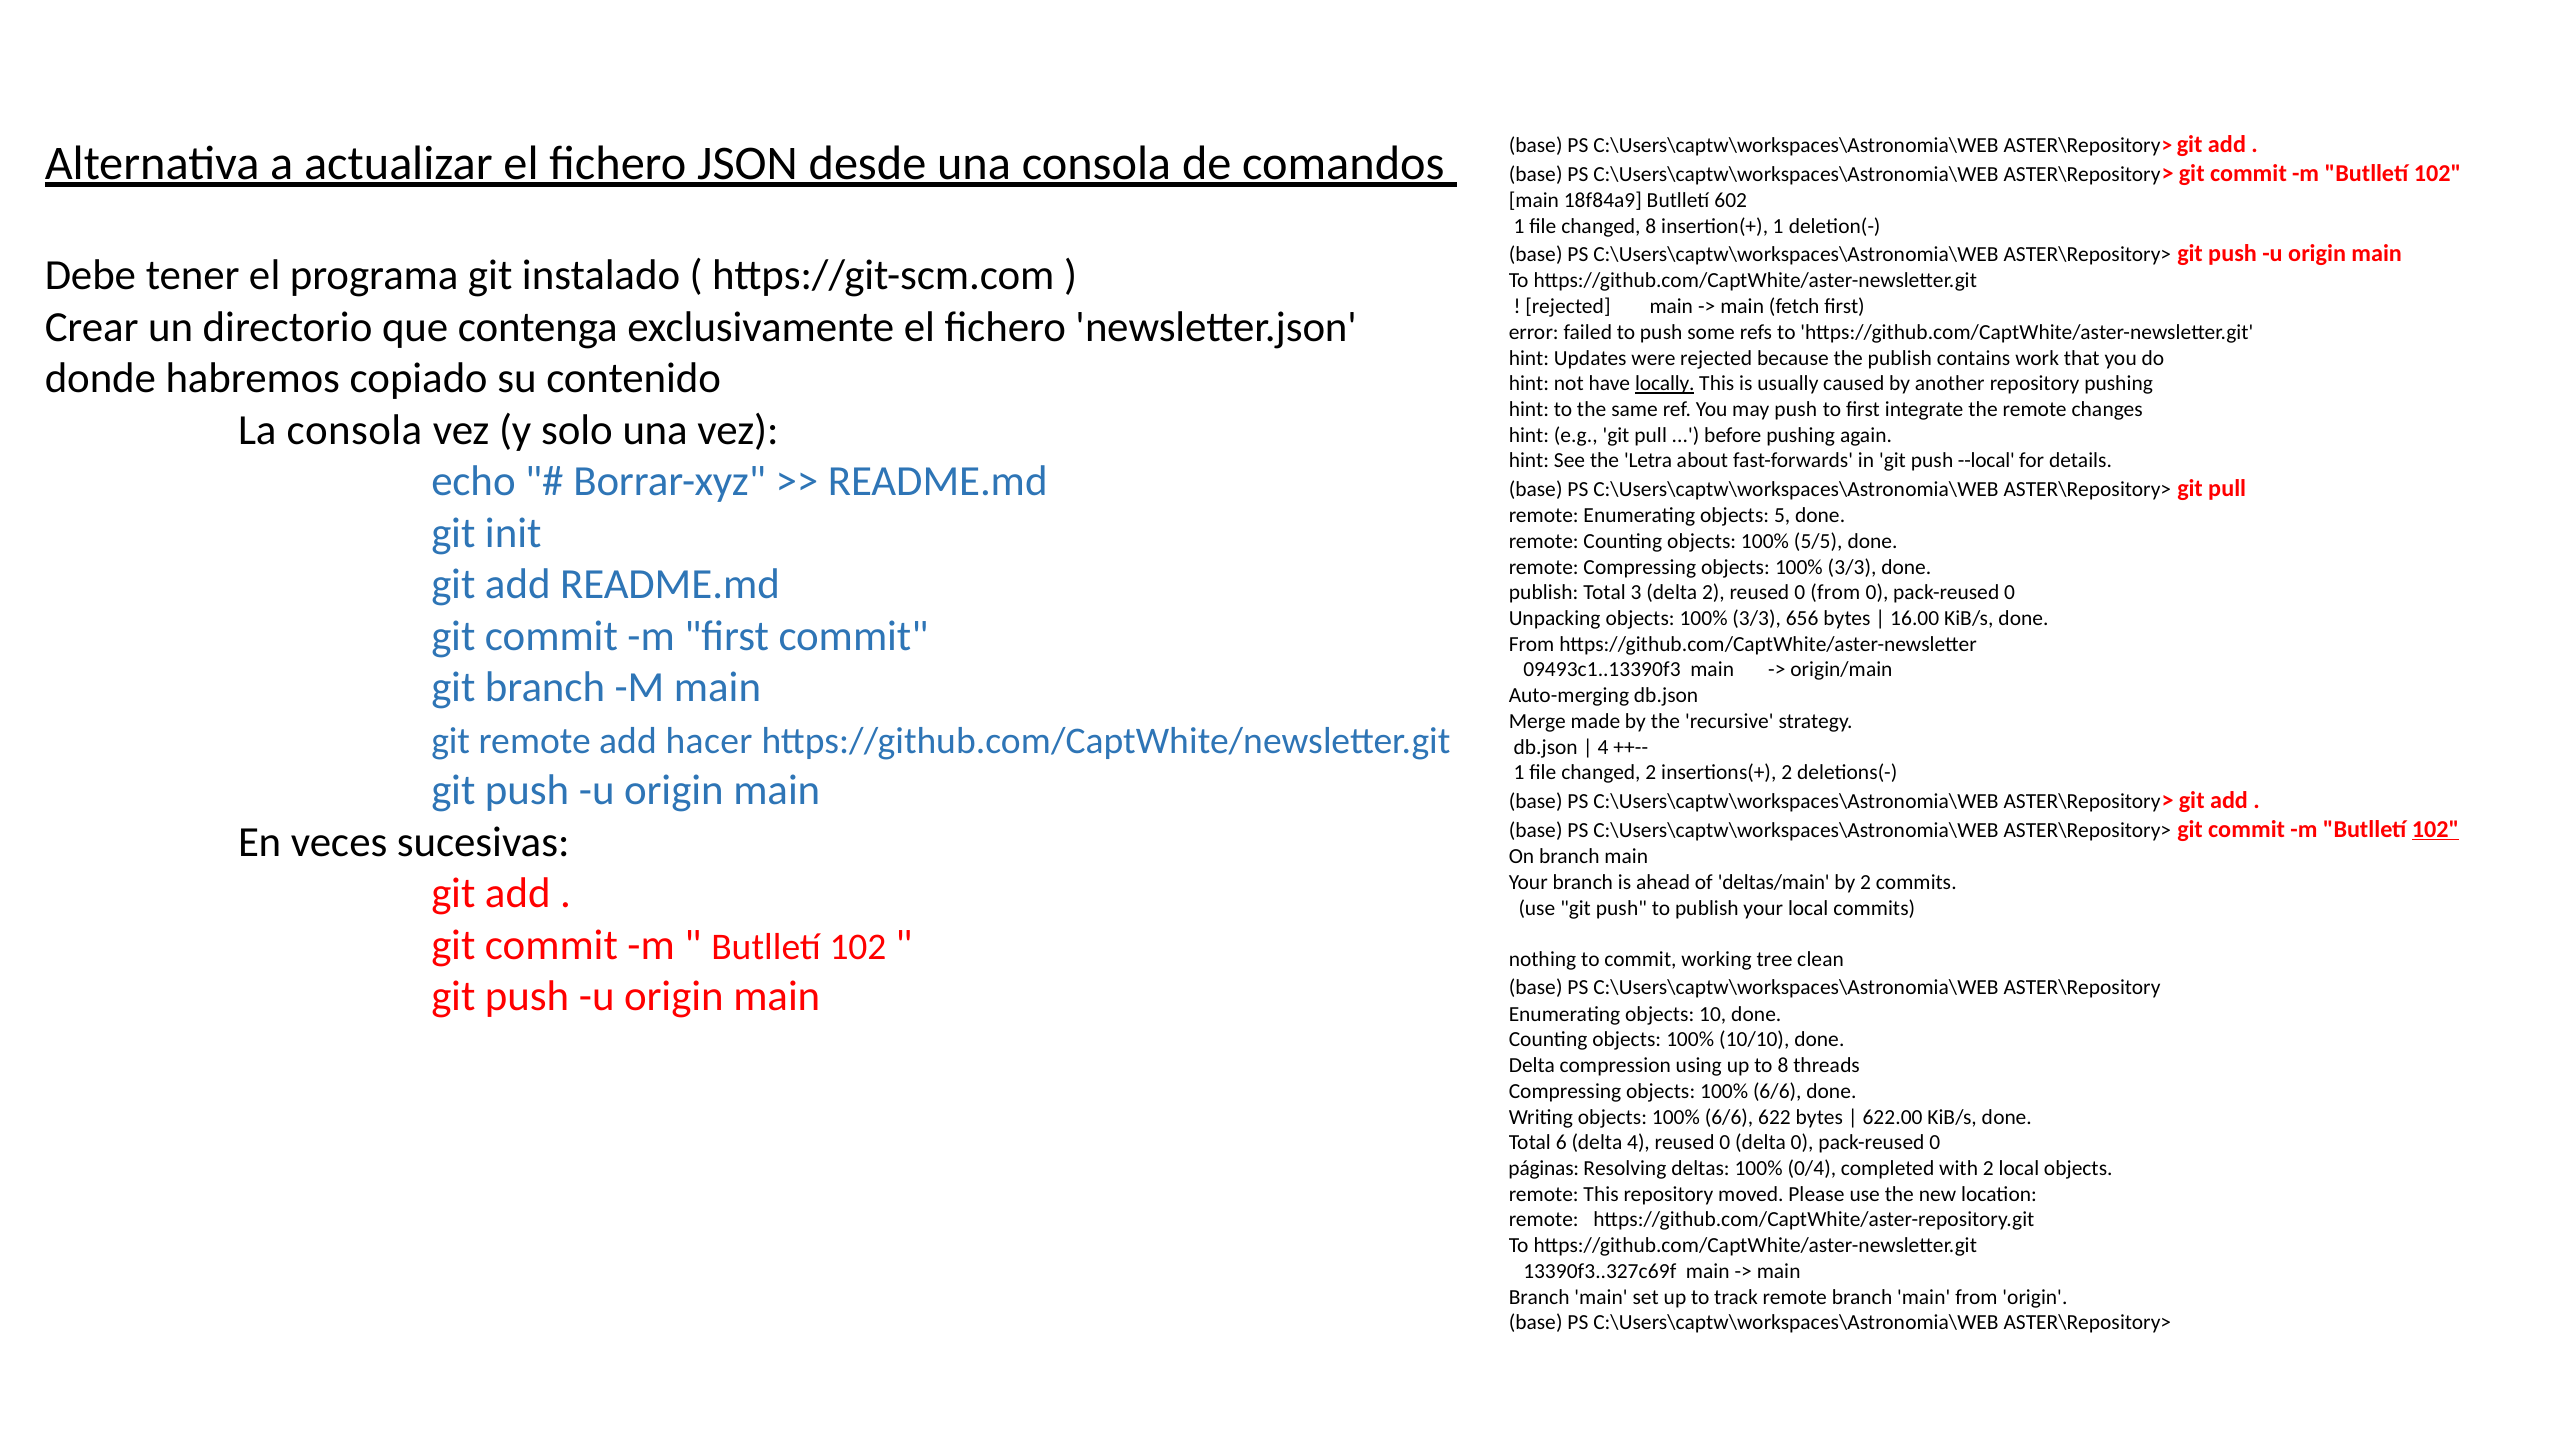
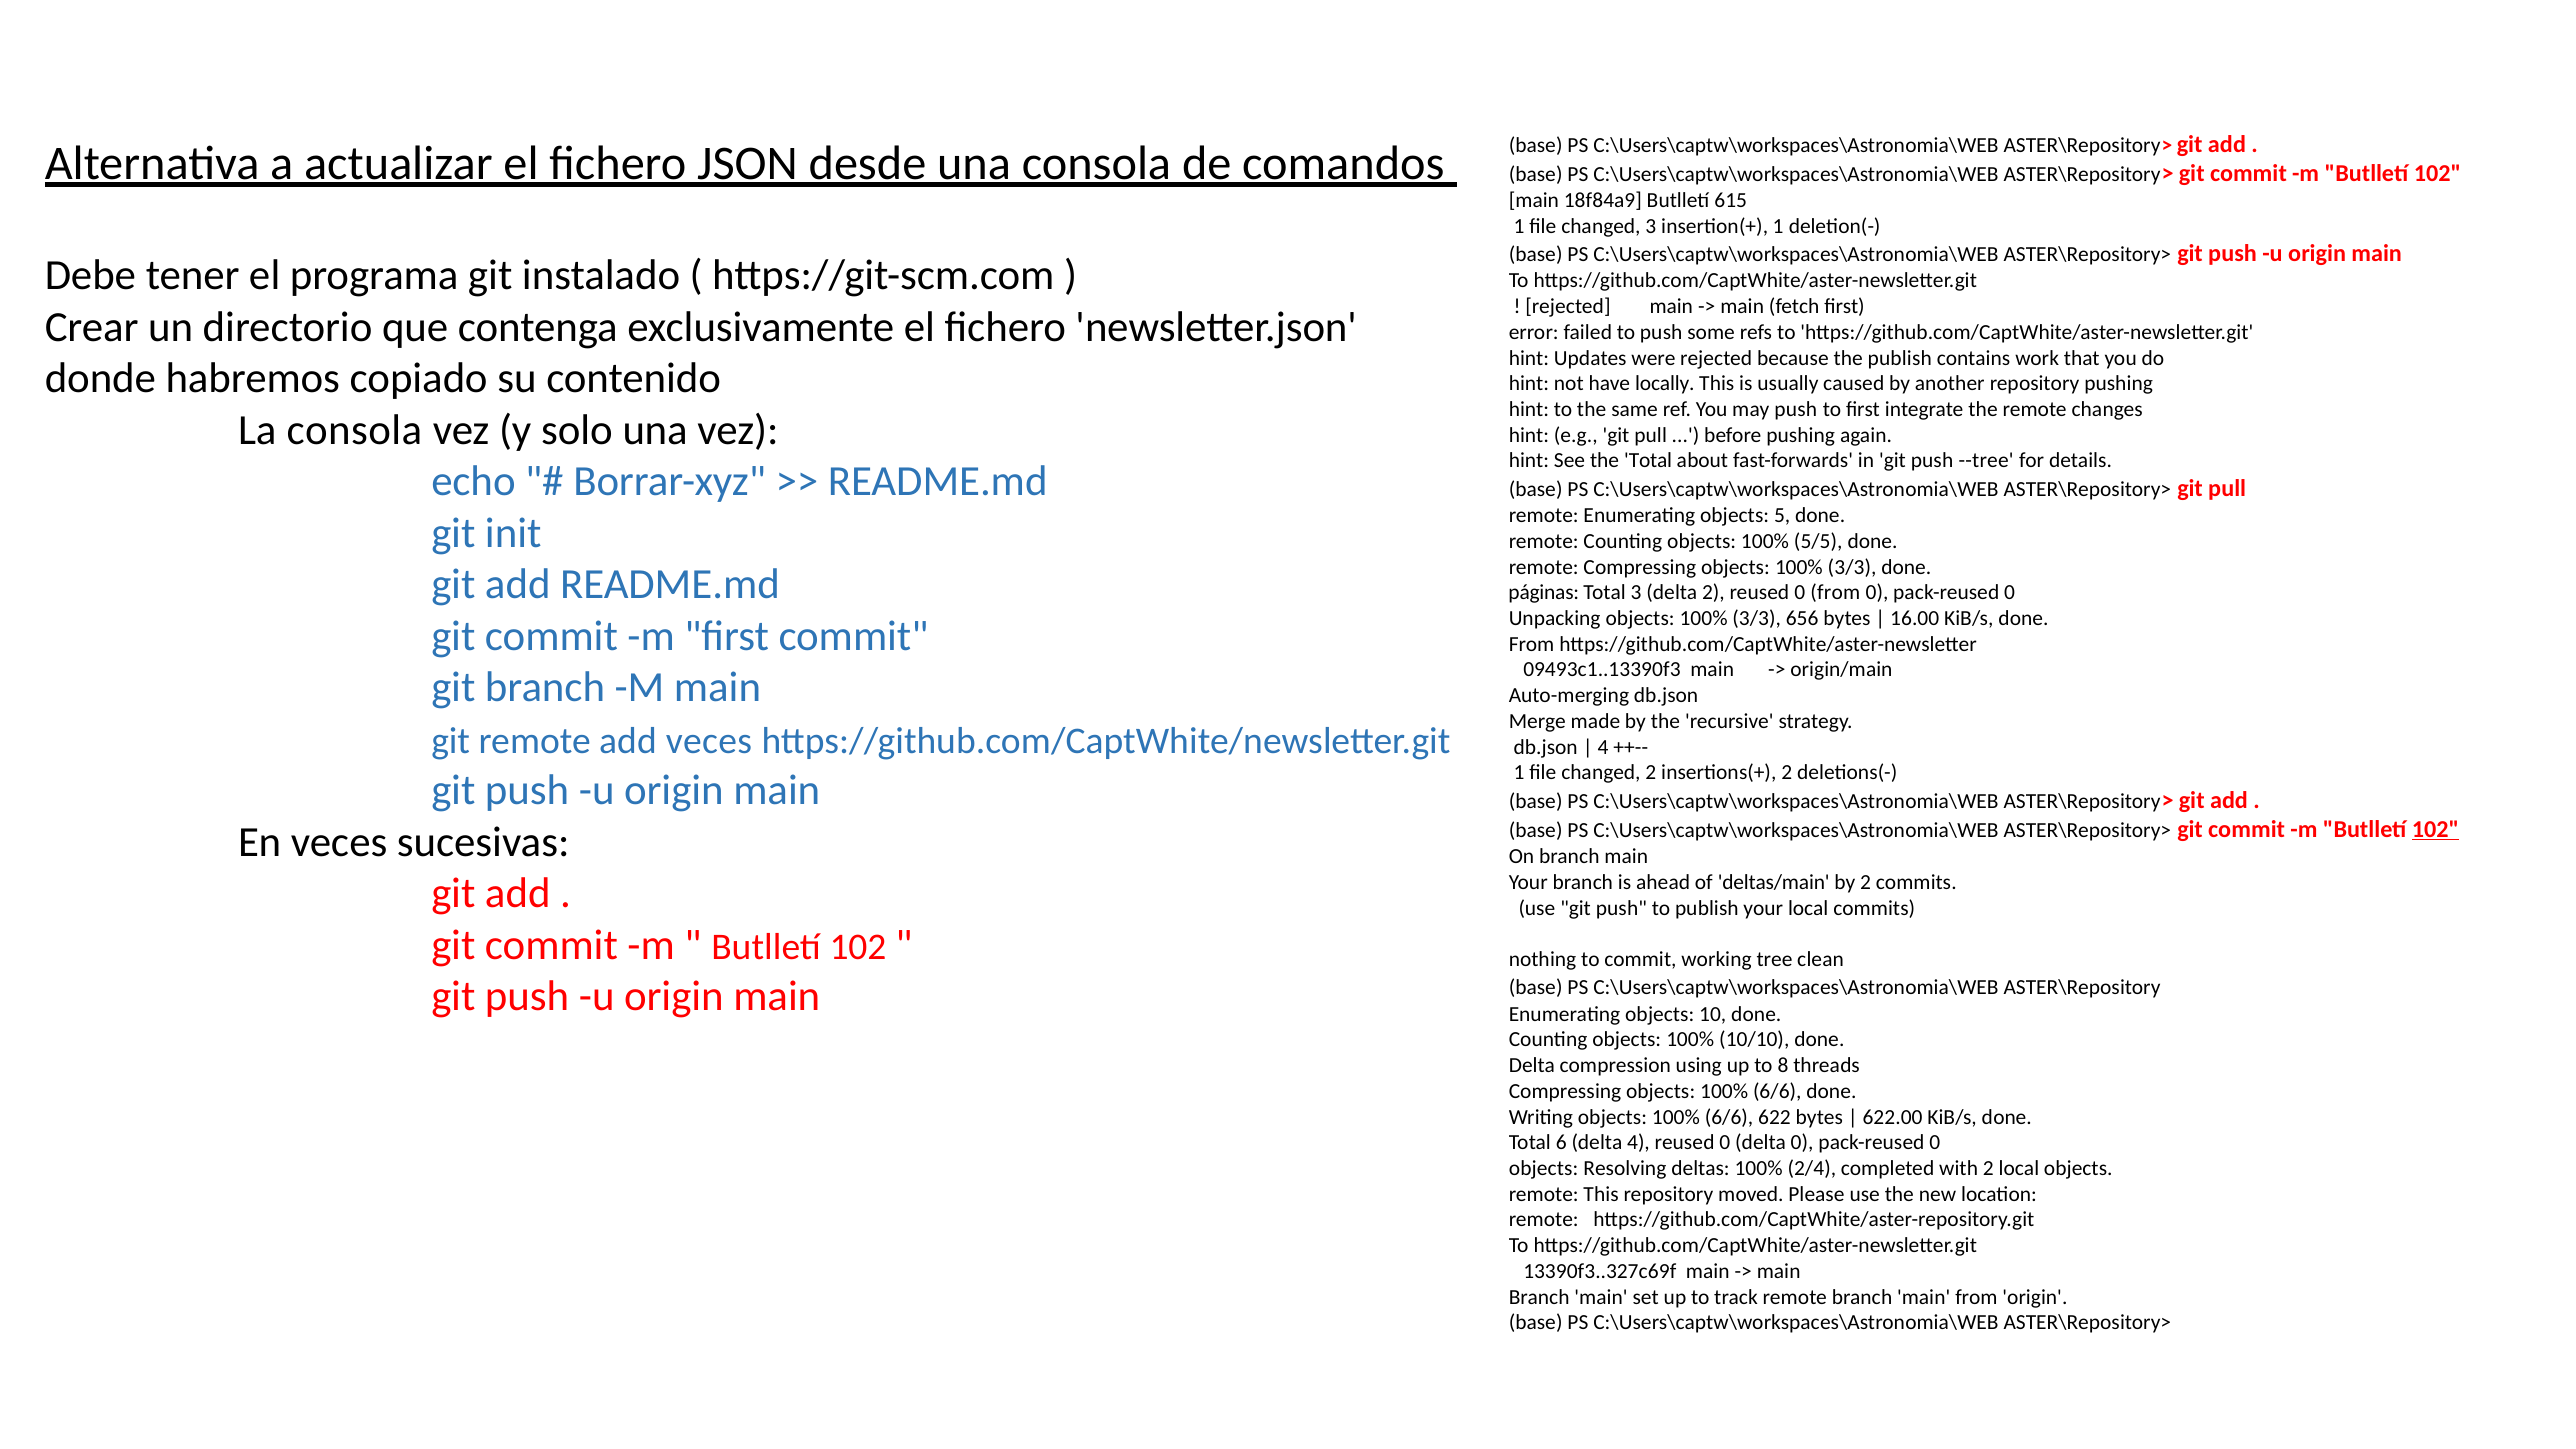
602: 602 -> 615
changed 8: 8 -> 3
locally underline: present -> none
the Letra: Letra -> Total
--local: --local -> --tree
publish at (1544, 593): publish -> páginas
add hacer: hacer -> veces
páginas at (1544, 1168): páginas -> objects
0/4: 0/4 -> 2/4
